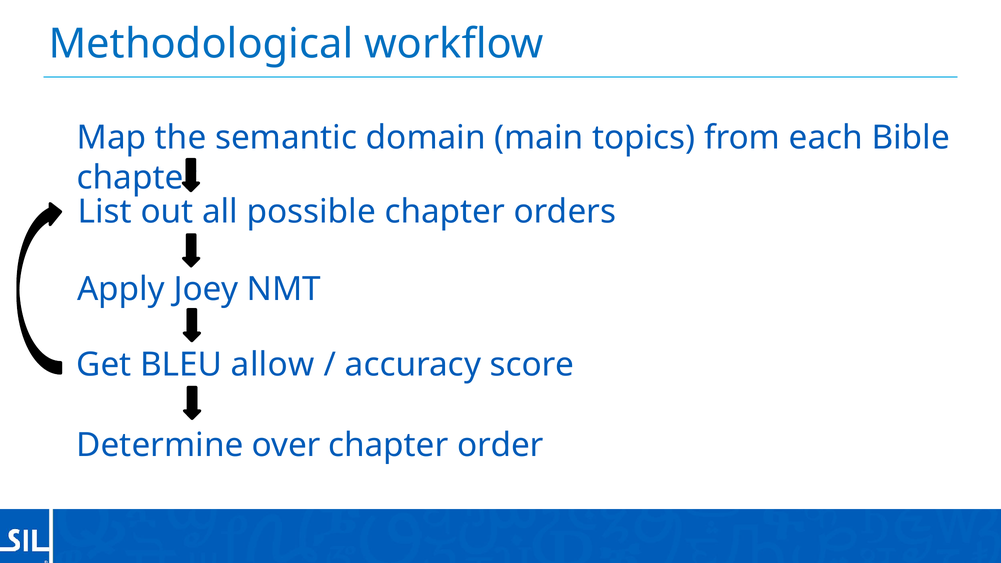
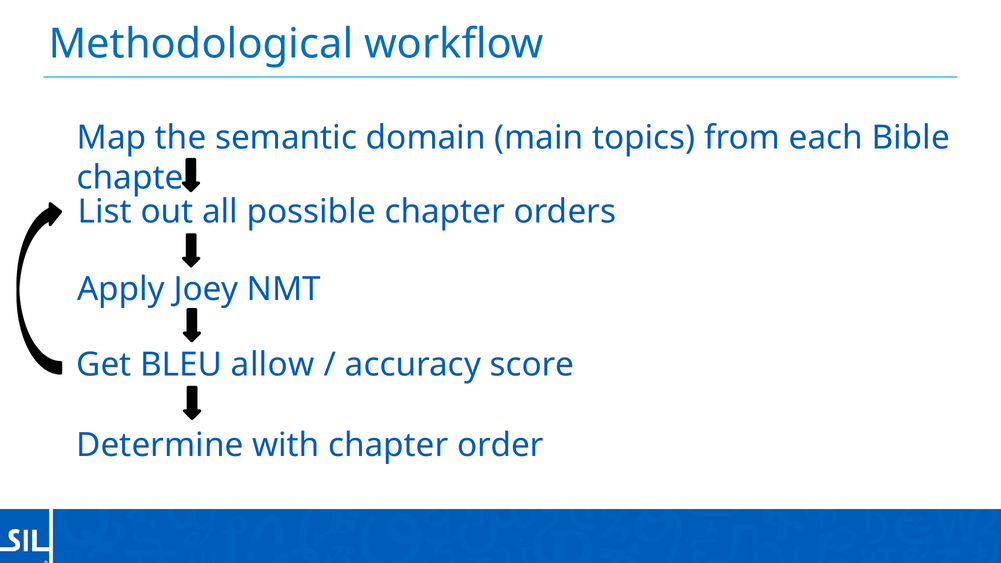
over: over -> with
